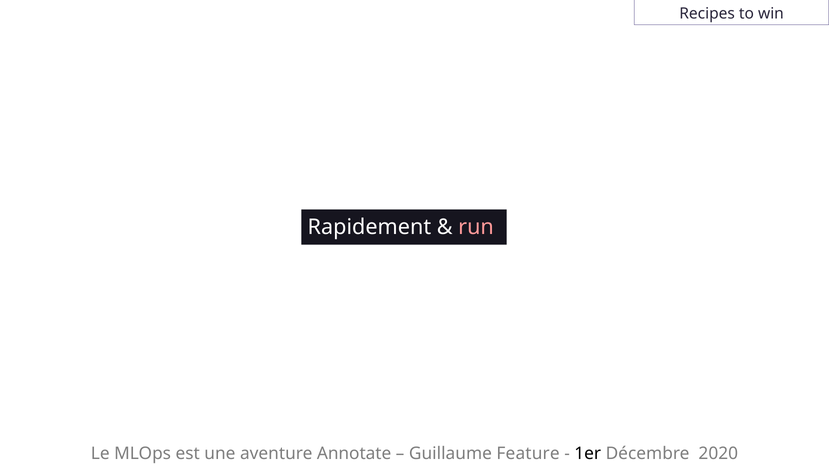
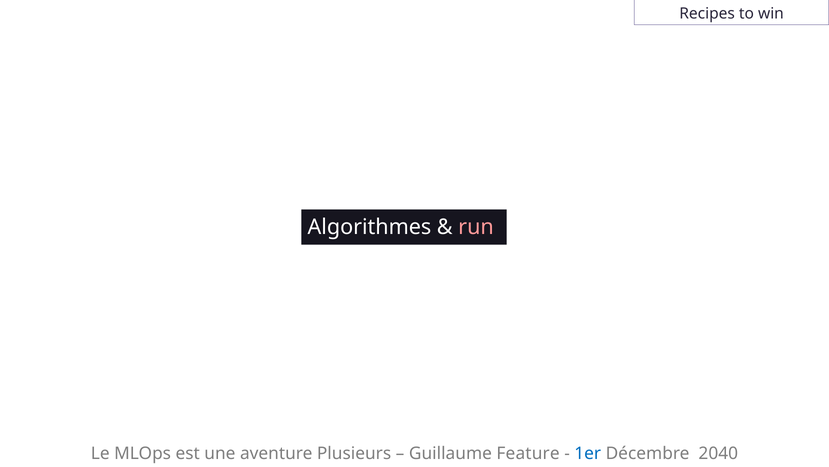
Rapidement: Rapidement -> Algorithmes
Annotate: Annotate -> Plusieurs
1er colour: black -> blue
2020: 2020 -> 2040
